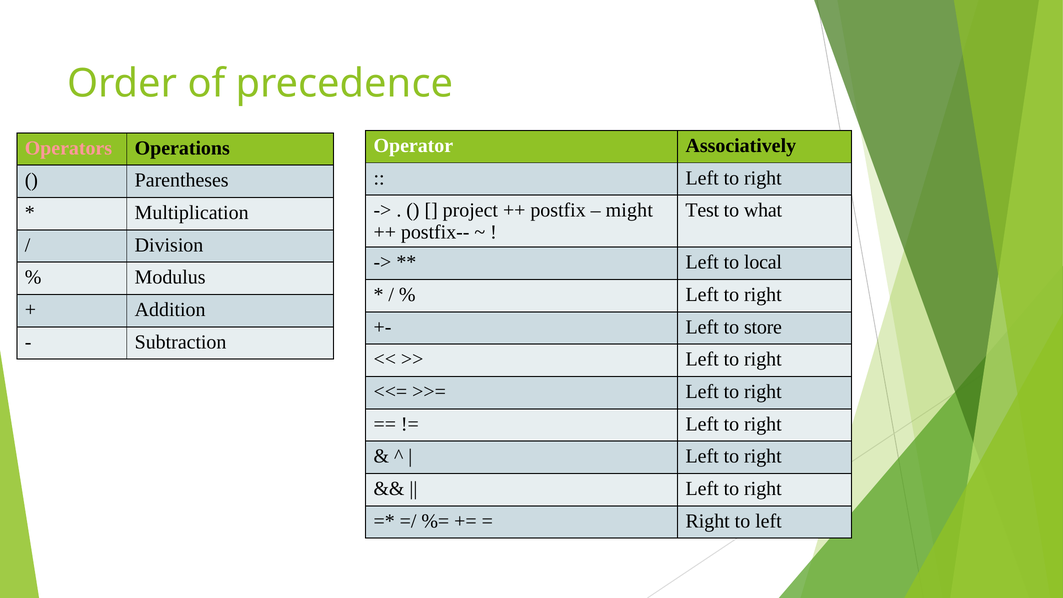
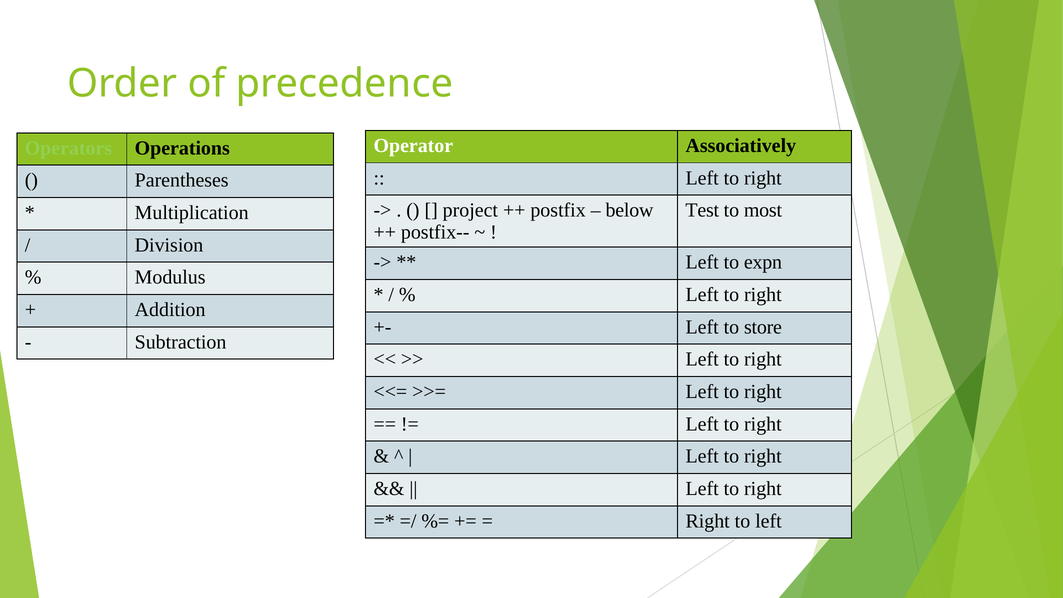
Operators colour: pink -> light green
might: might -> below
what: what -> most
local: local -> expn
